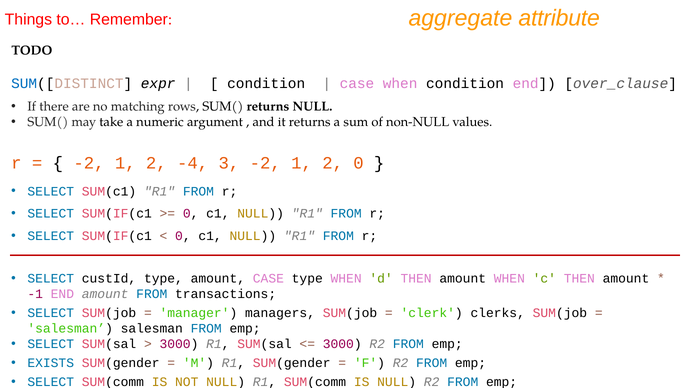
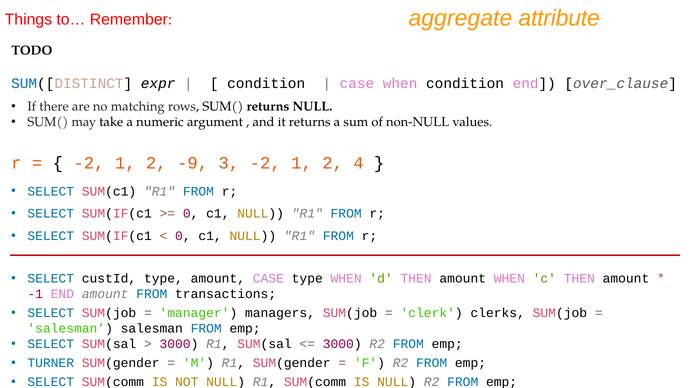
-4: -4 -> -9
2 0: 0 -> 4
EXISTS: EXISTS -> TURNER
